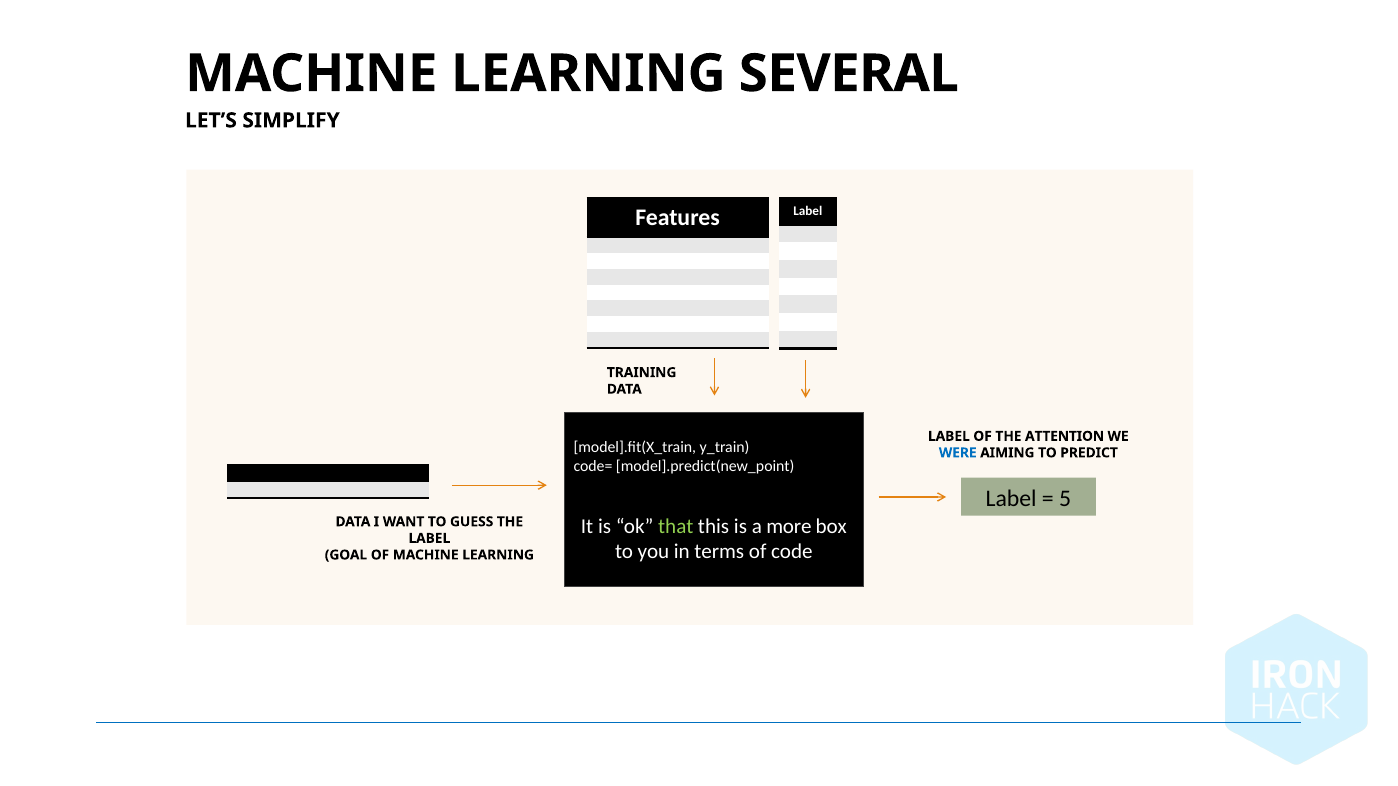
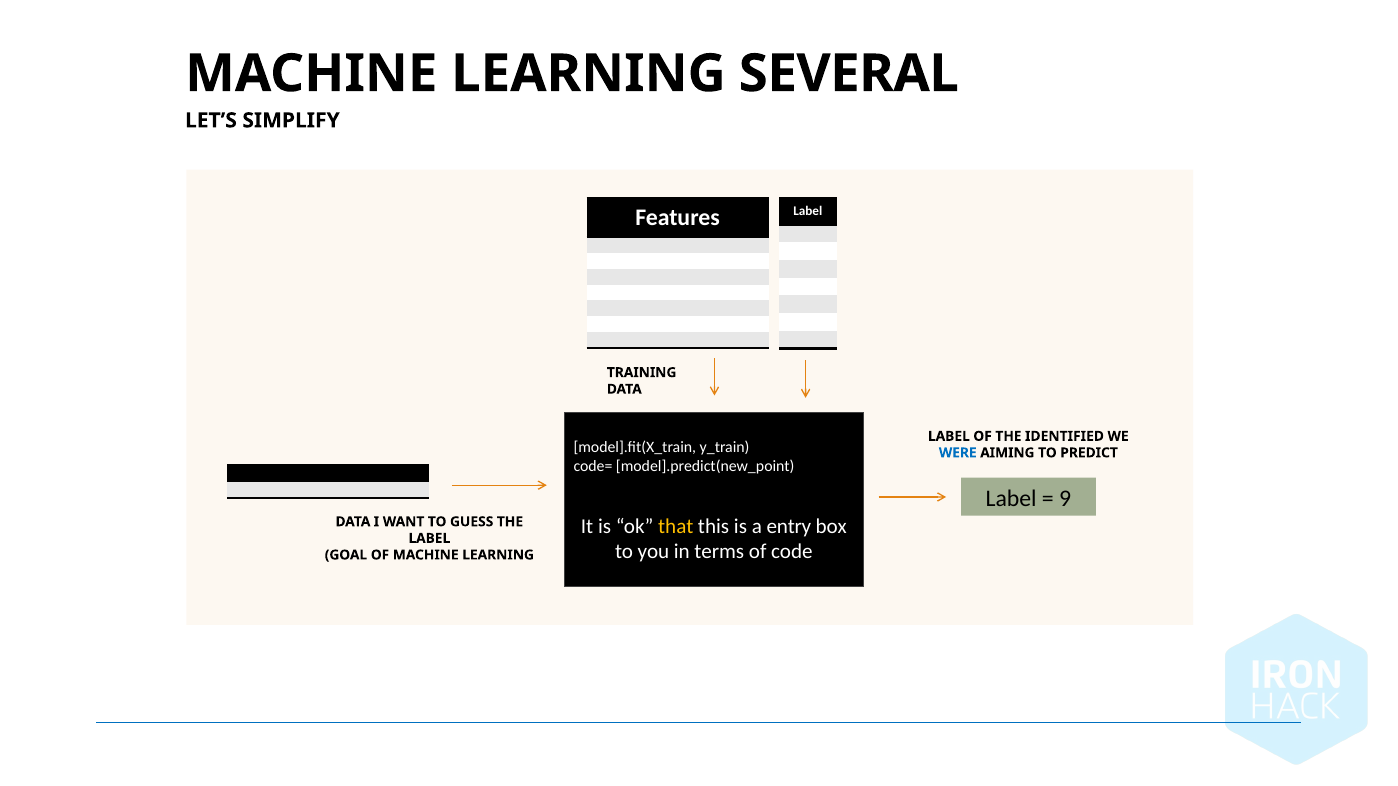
ATTENTION: ATTENTION -> IDENTIFIED
5 at (1065, 499): 5 -> 9
that colour: light green -> yellow
more: more -> entry
